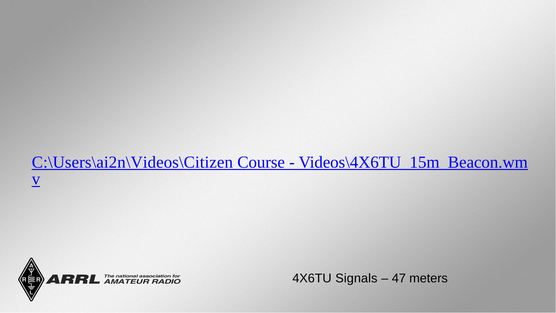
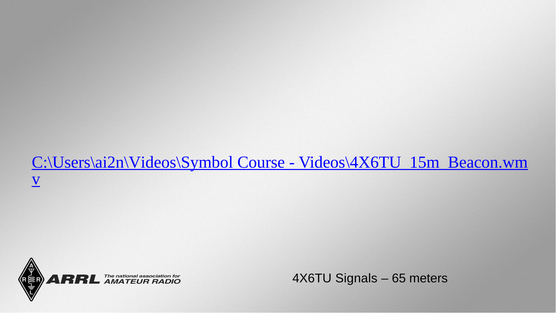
C:\Users\ai2n\Videos\Citizen: C:\Users\ai2n\Videos\Citizen -> C:\Users\ai2n\Videos\Symbol
47: 47 -> 65
